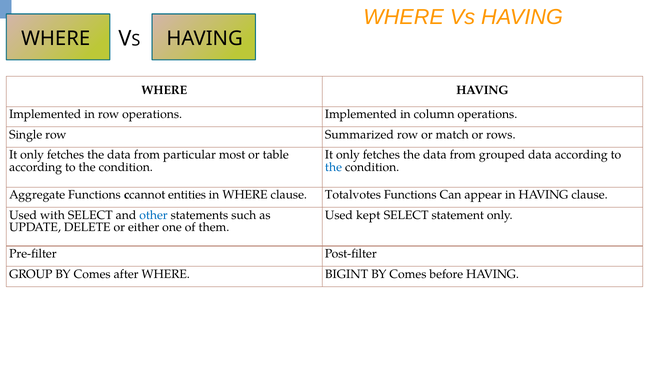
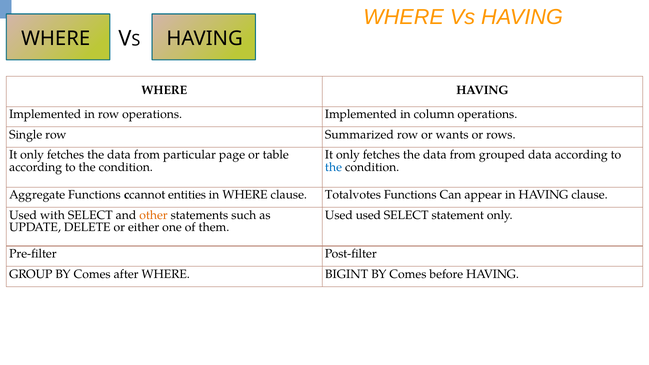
match: match -> wants
most: most -> page
other colour: blue -> orange
Used kept: kept -> used
